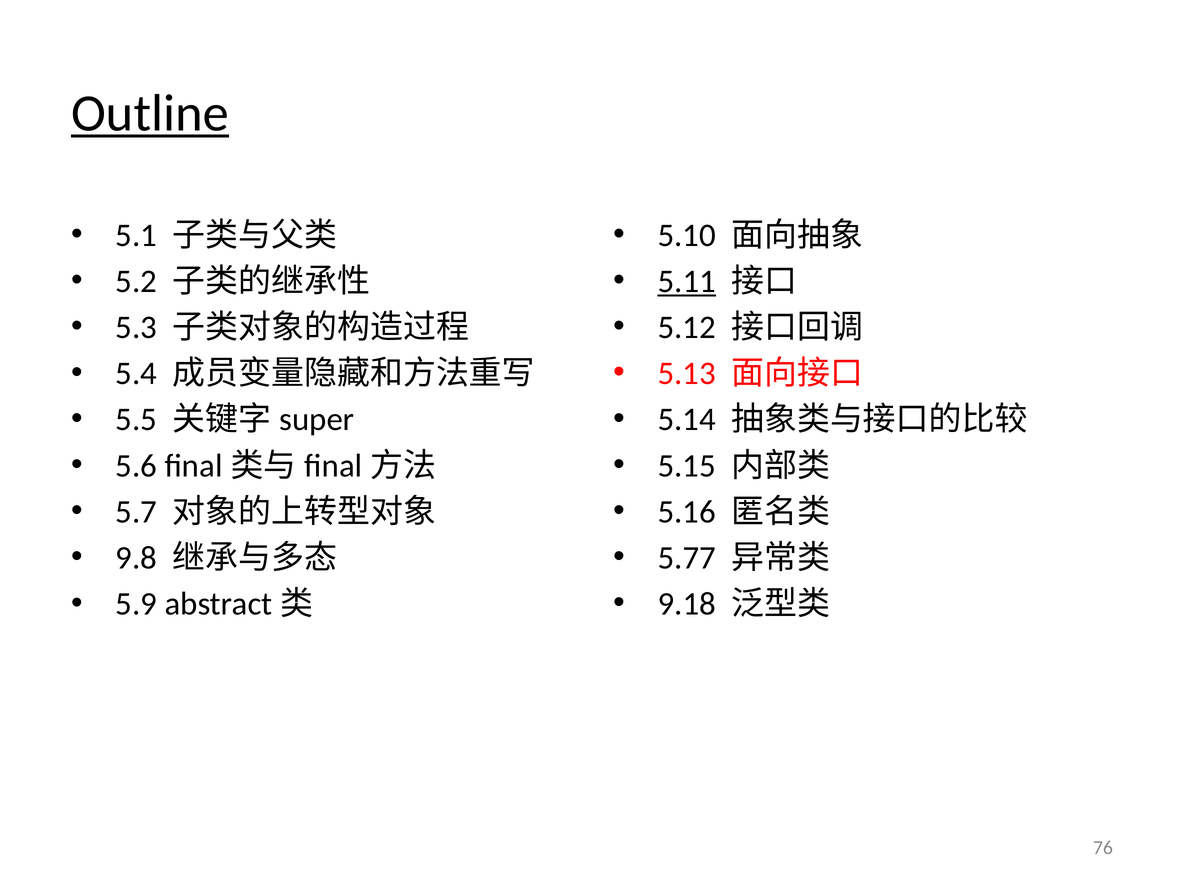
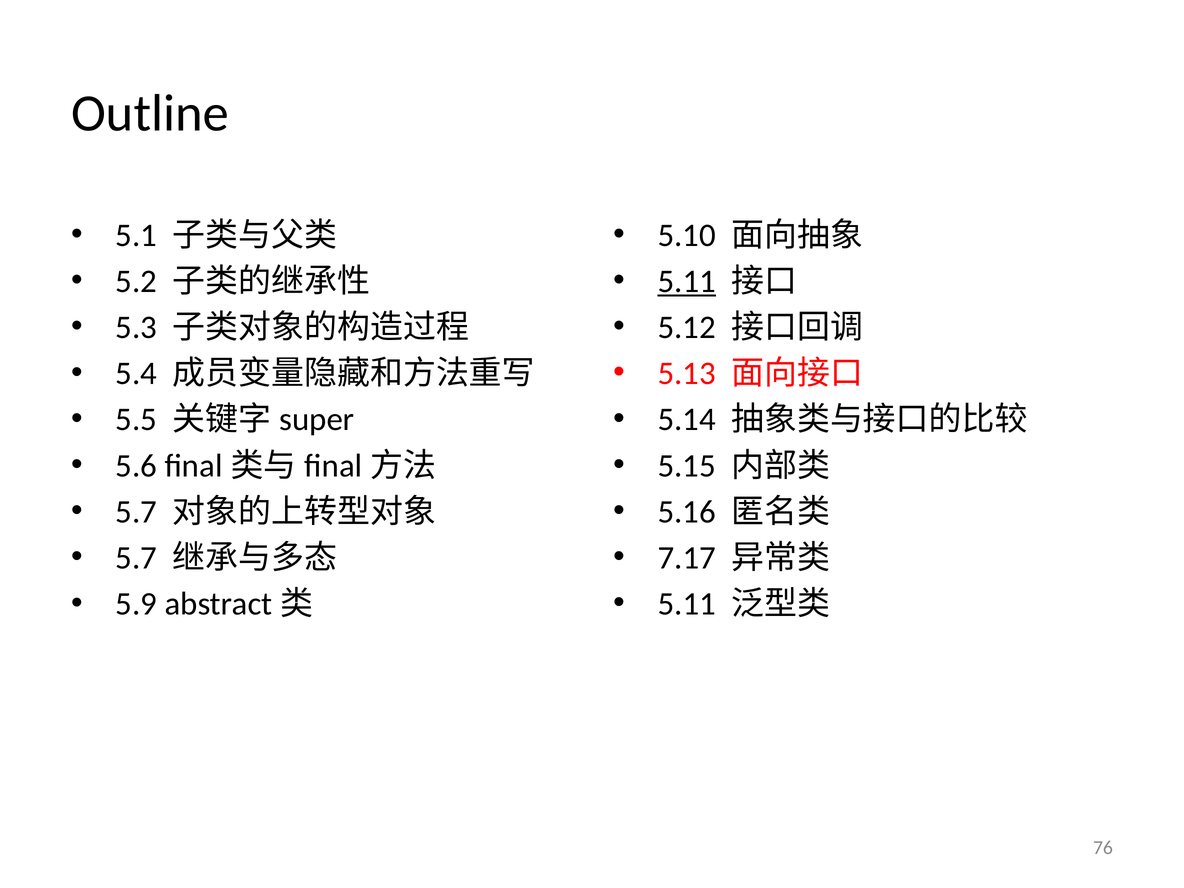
Outline underline: present -> none
5.77: 5.77 -> 7.17
9.8 at (136, 558): 9.8 -> 5.7
9.18 at (687, 604): 9.18 -> 5.11
